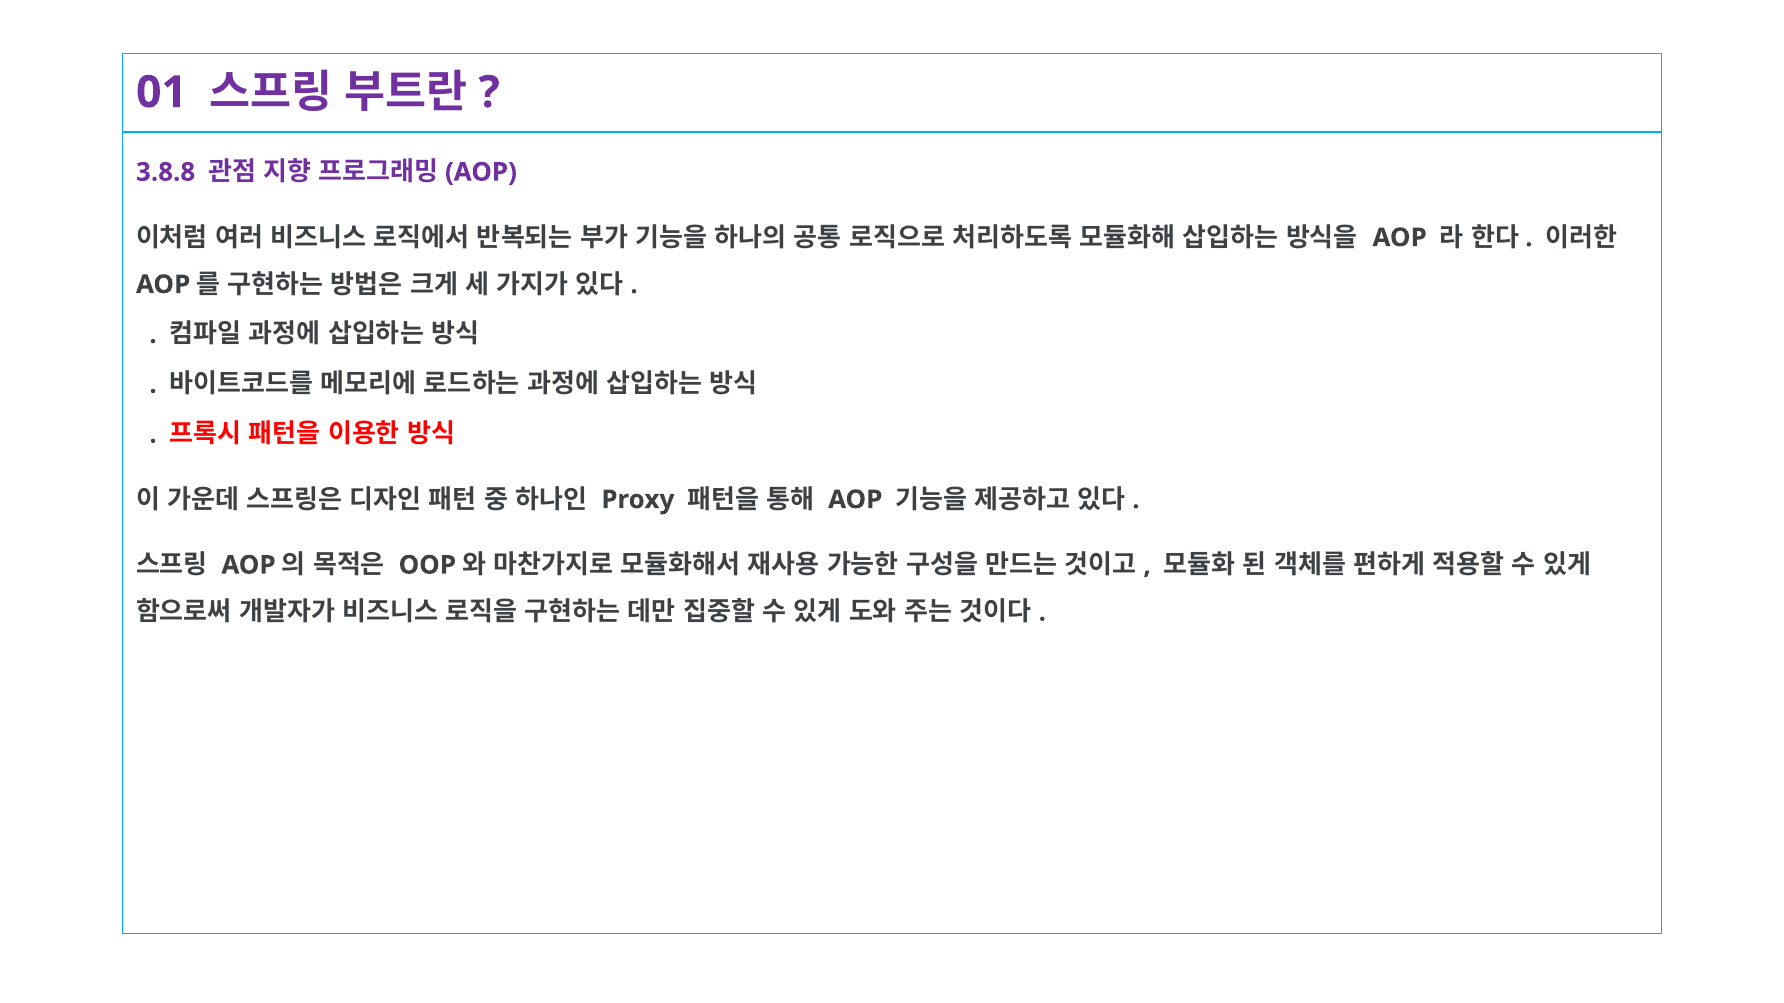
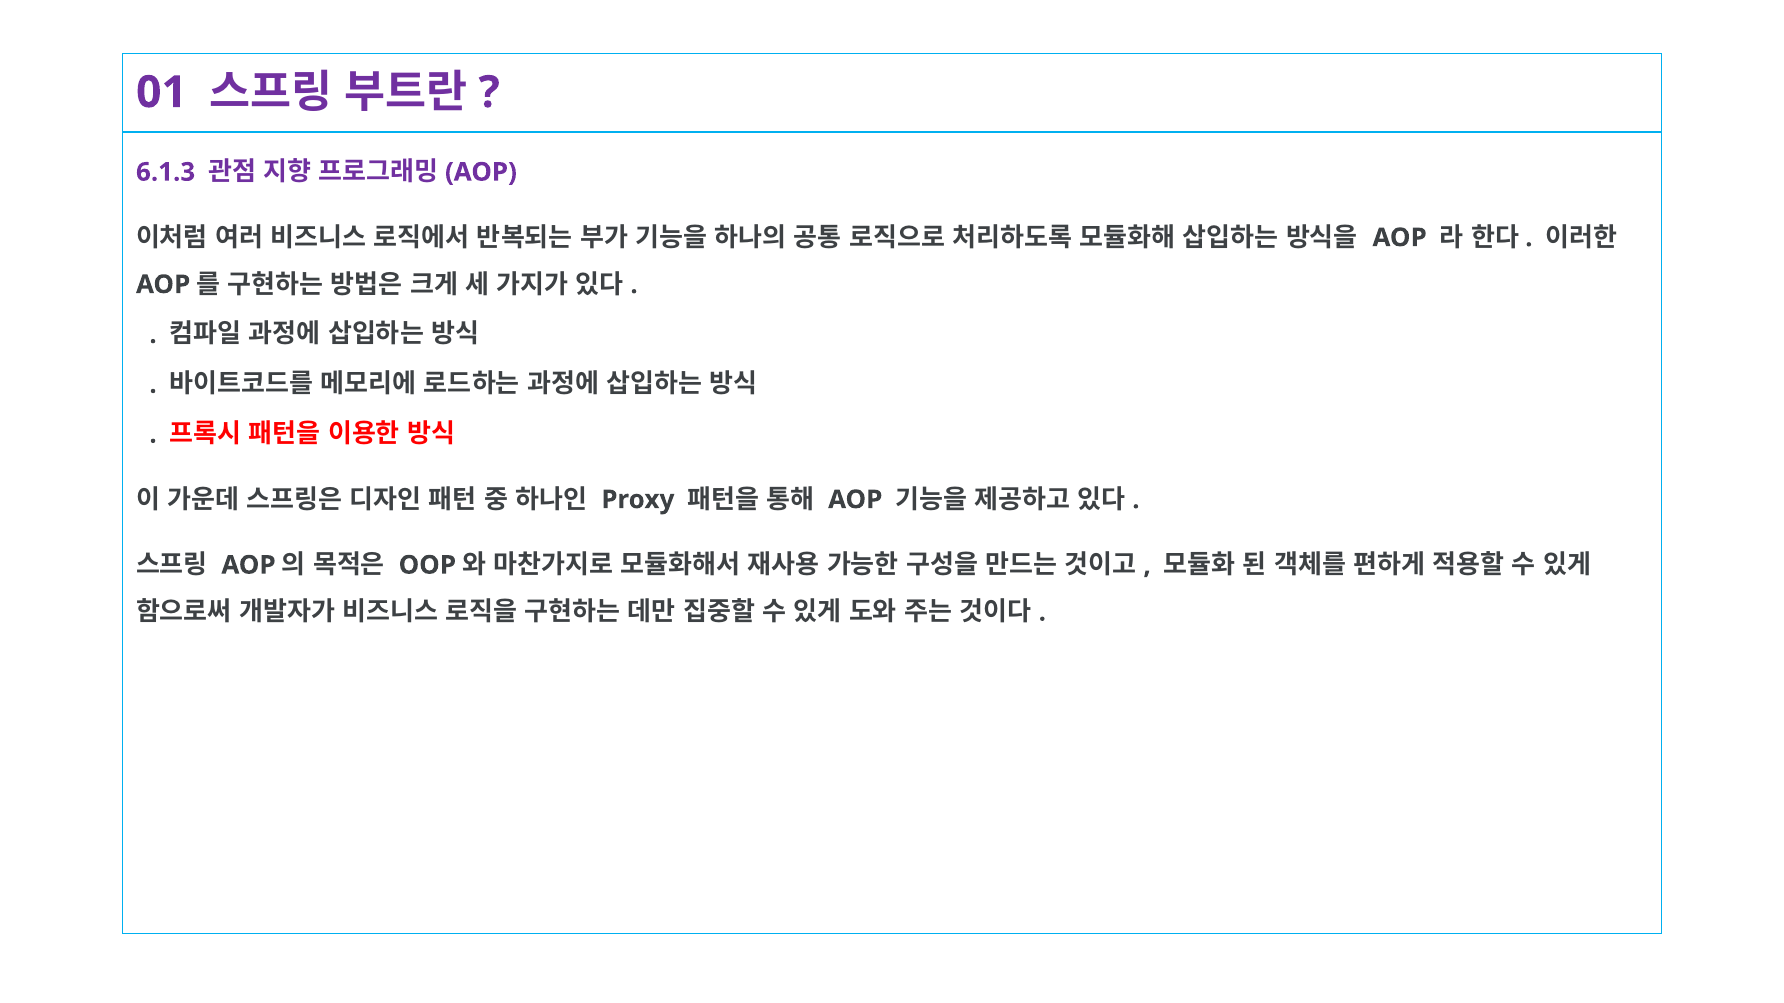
3.8.8: 3.8.8 -> 6.1.3
